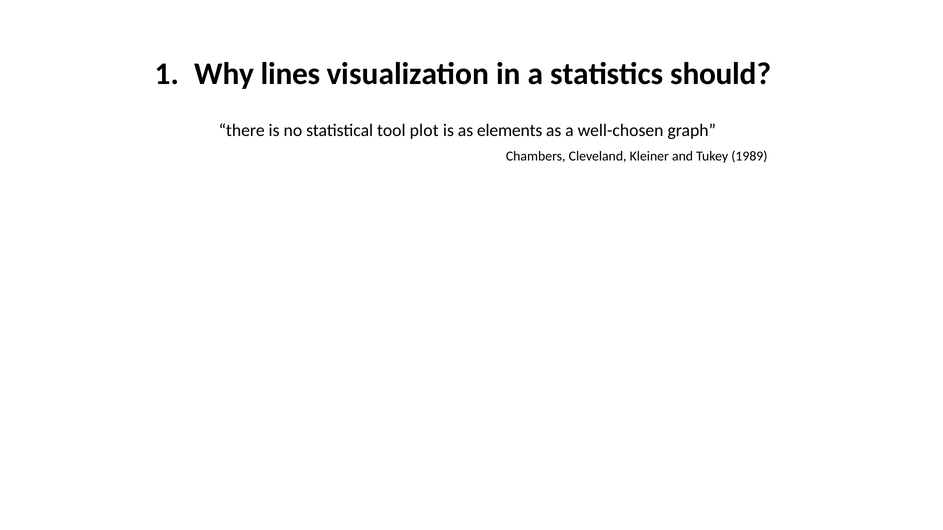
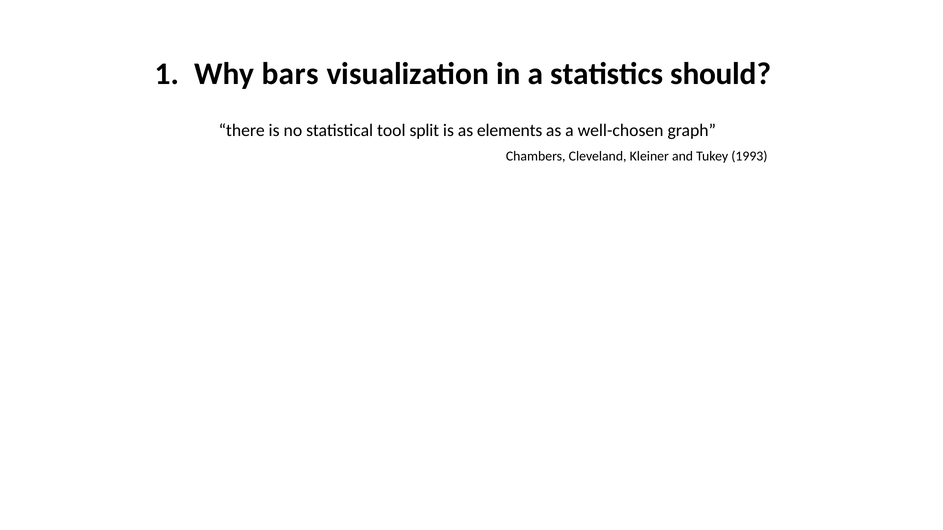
lines: lines -> bars
plot: plot -> split
1989: 1989 -> 1993
